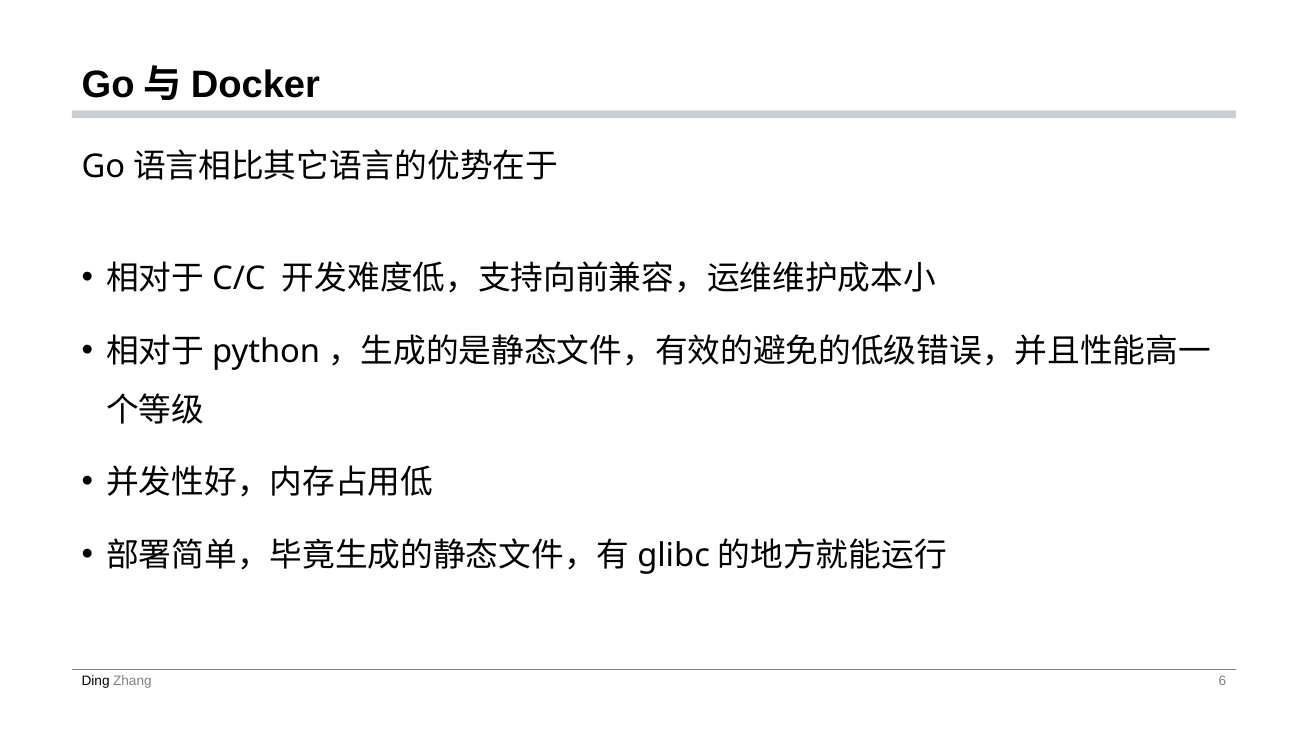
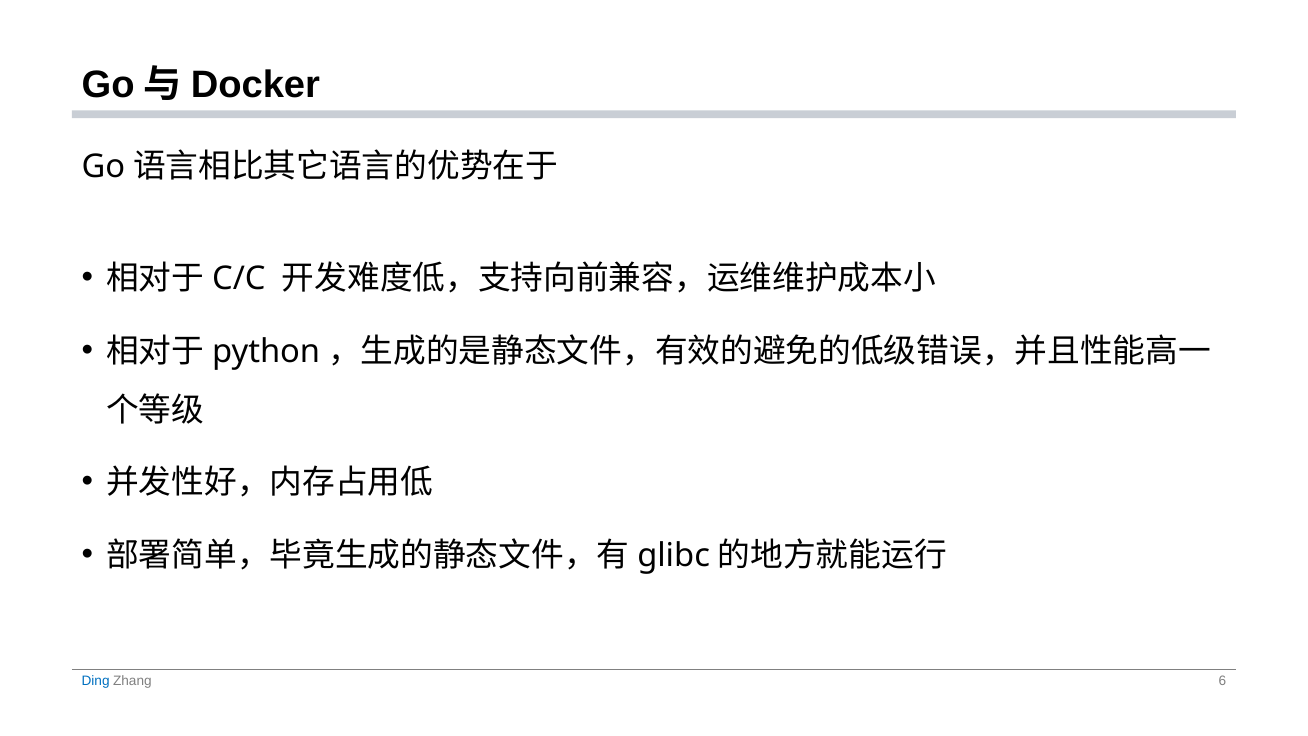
Ding colour: black -> blue
